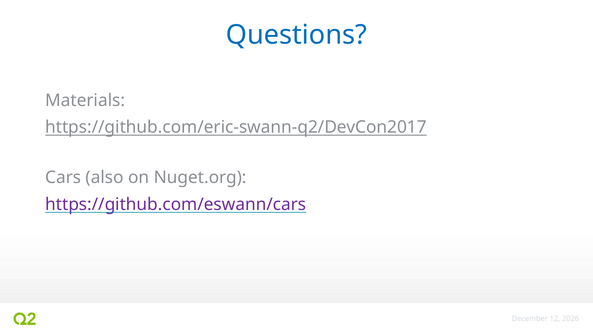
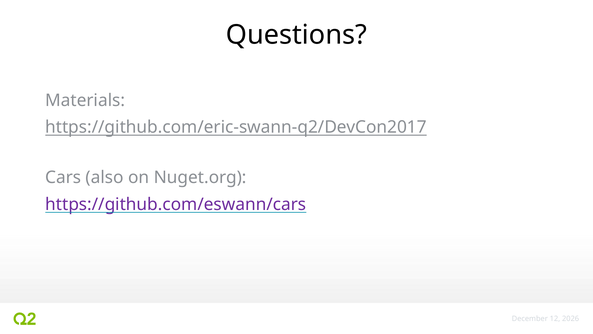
Questions colour: blue -> black
